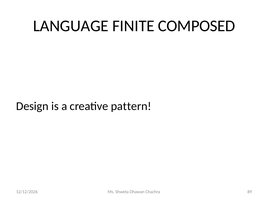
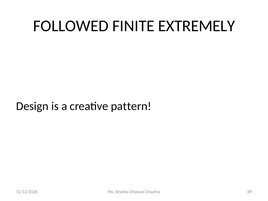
LANGUAGE: LANGUAGE -> FOLLOWED
COMPOSED: COMPOSED -> EXTREMELY
